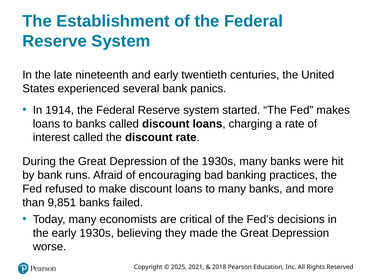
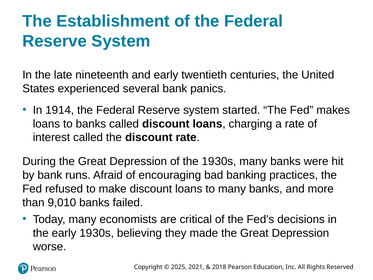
9,851: 9,851 -> 9,010
